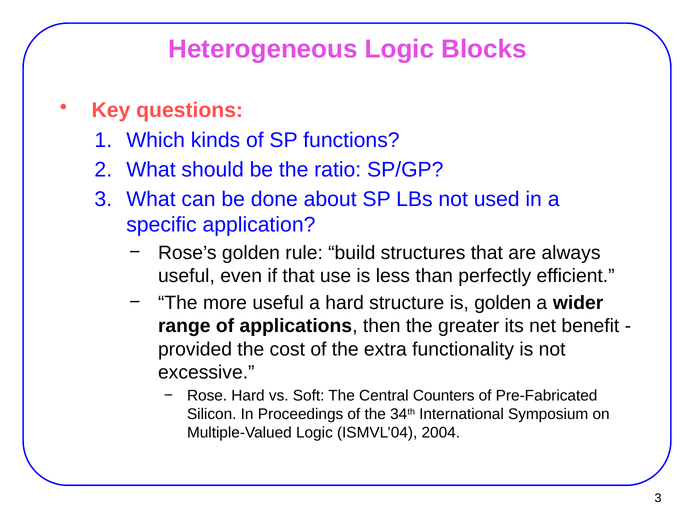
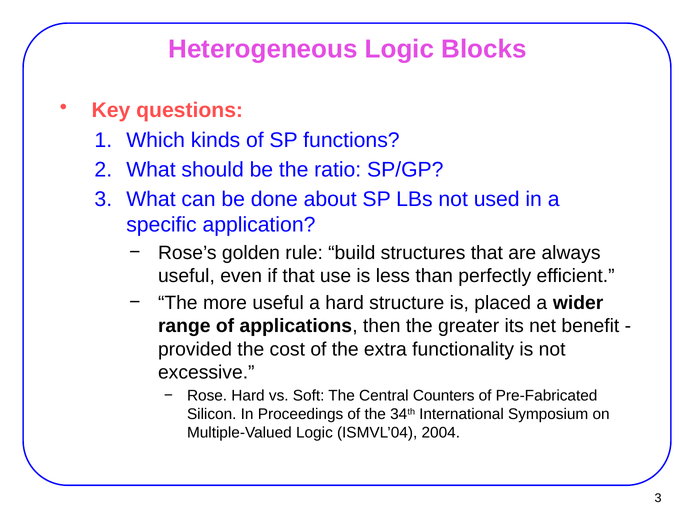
is golden: golden -> placed
